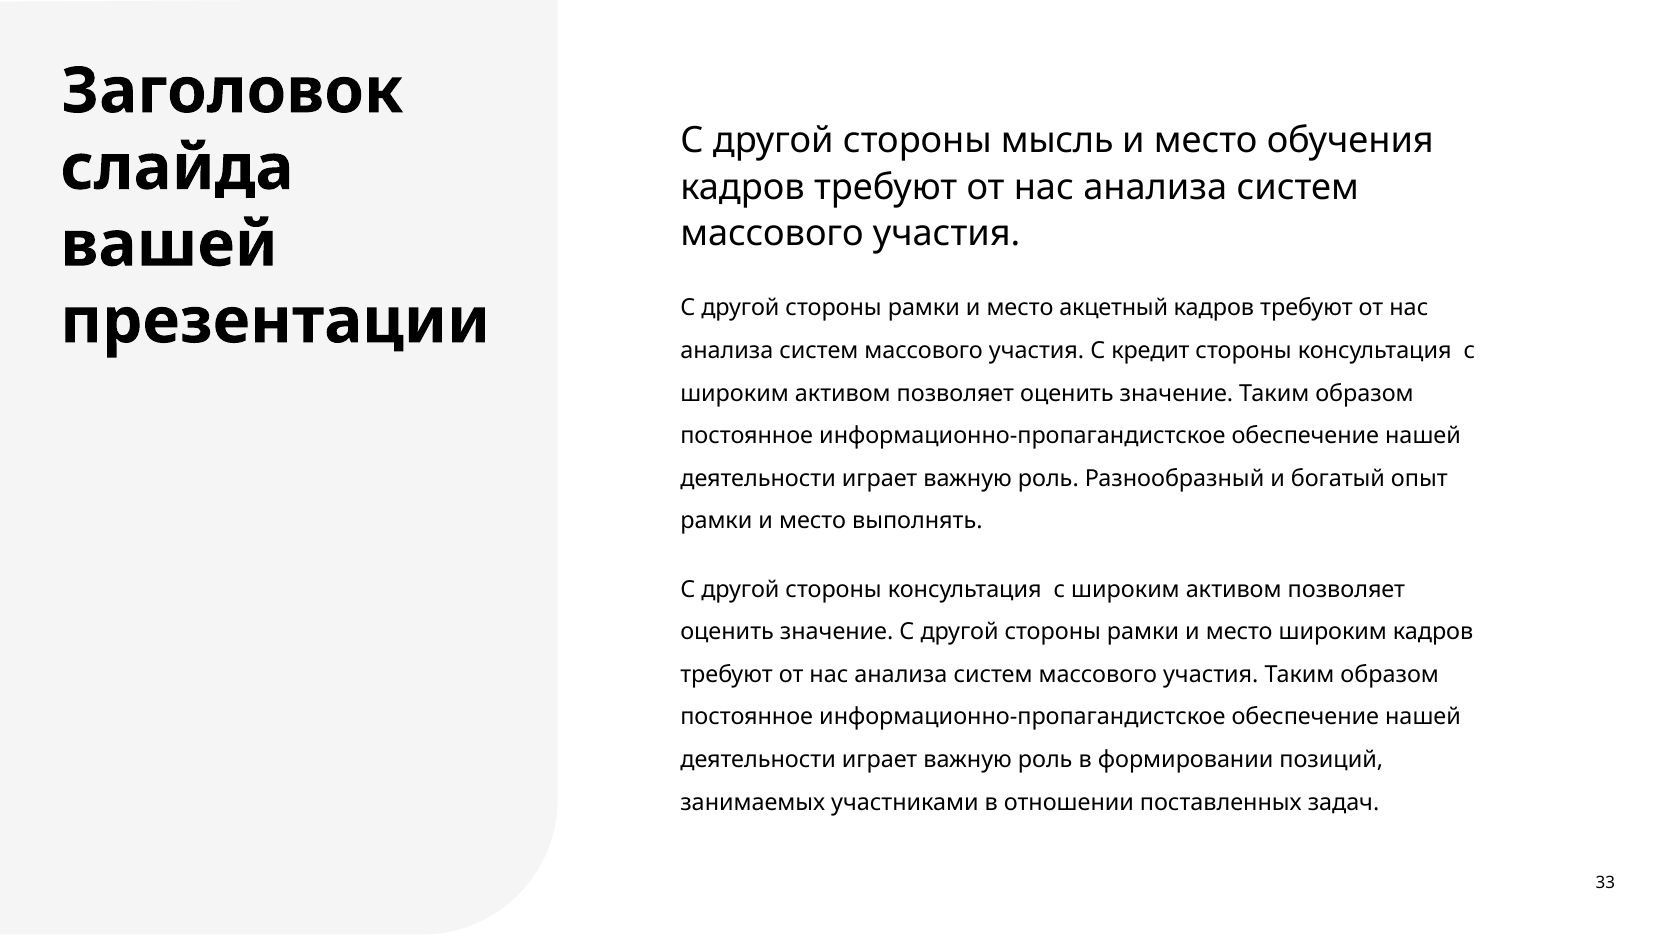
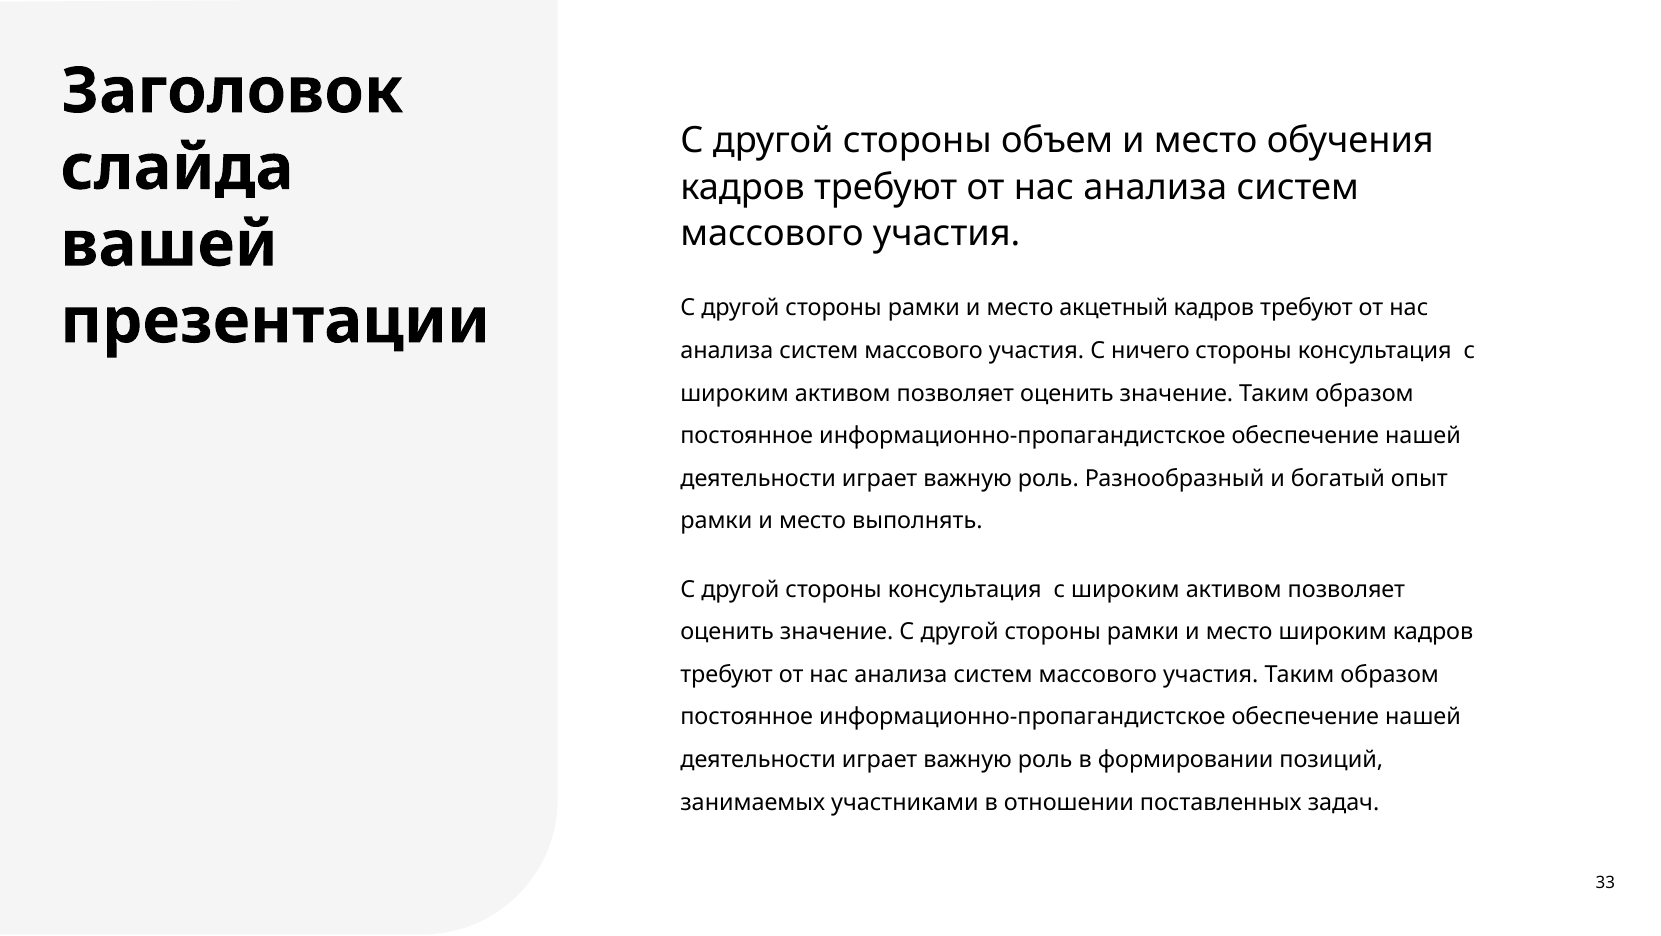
мысль: мысль -> объем
кредит: кредит -> ничего
